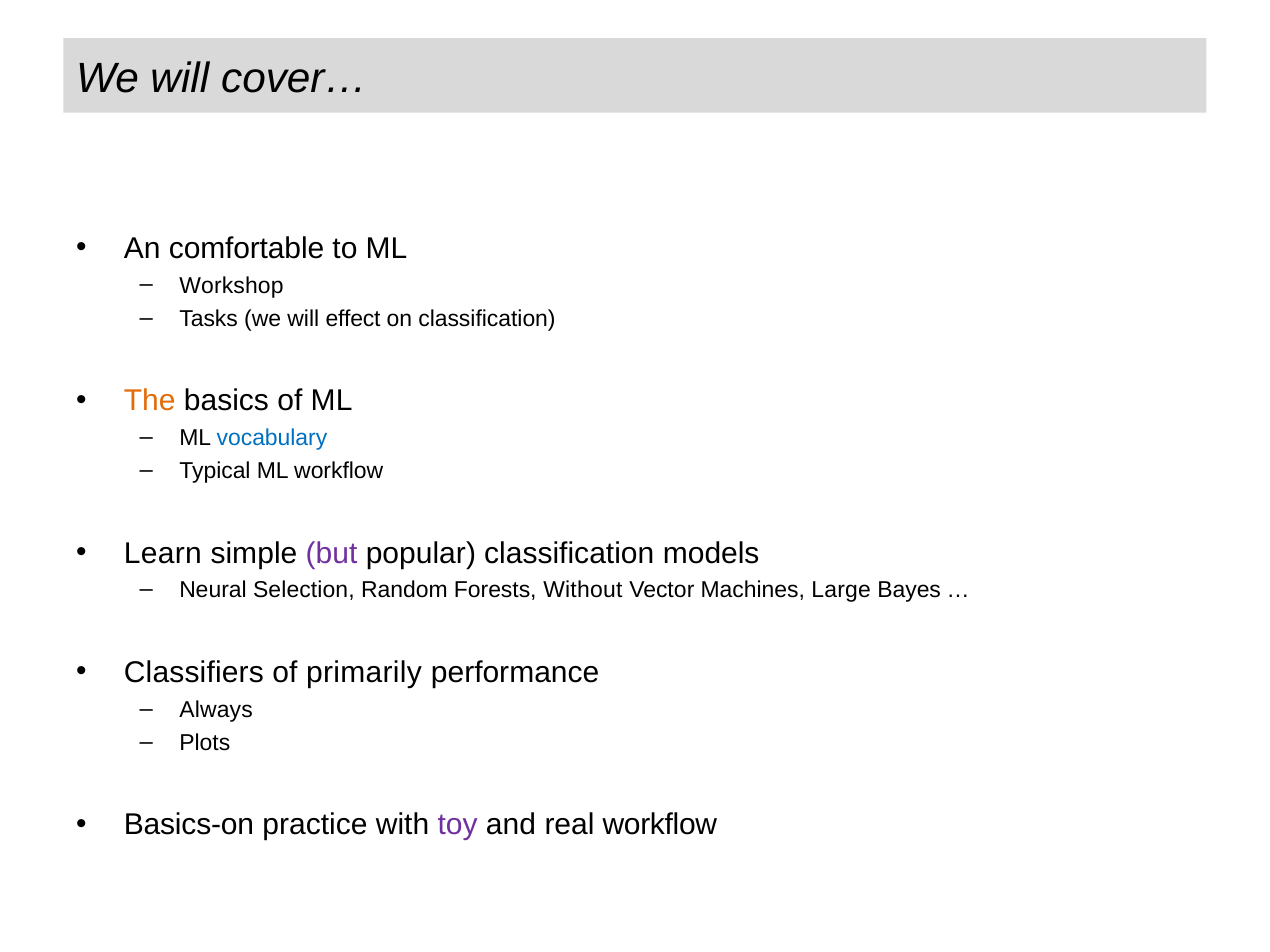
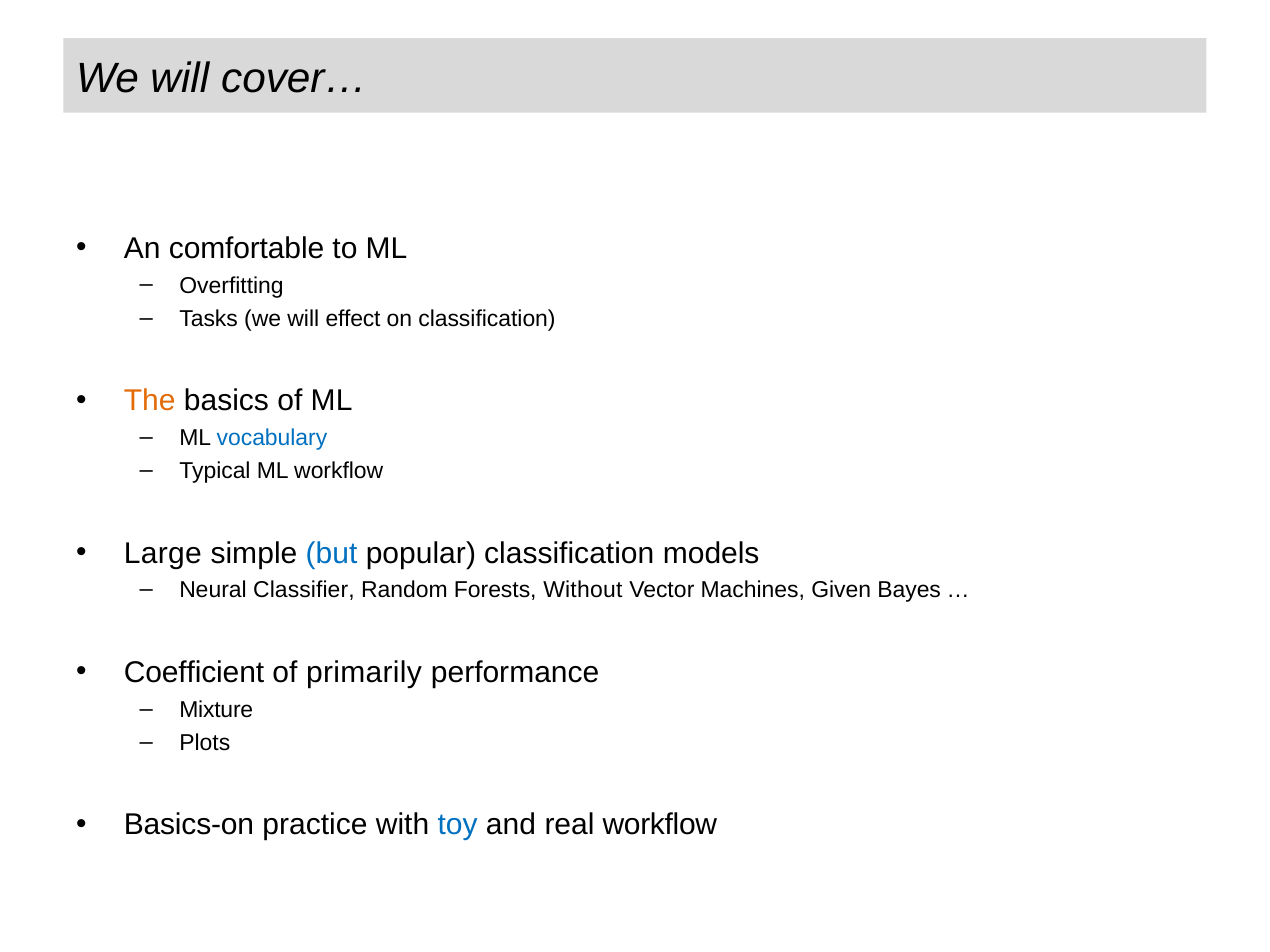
Workshop: Workshop -> Overfitting
Learn: Learn -> Large
but colour: purple -> blue
Selection: Selection -> Classifier
Large: Large -> Given
Classifiers: Classifiers -> Coefficient
Always: Always -> Mixture
toy colour: purple -> blue
